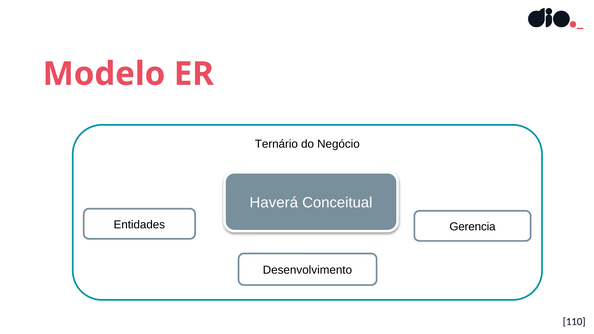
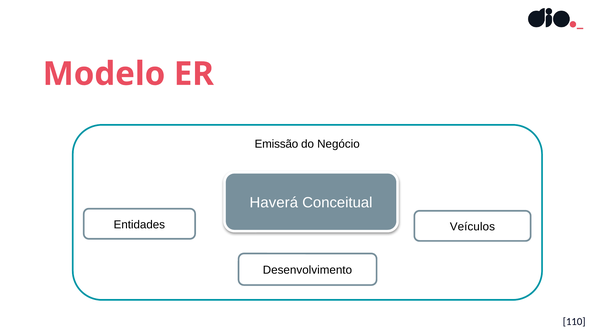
Ternário: Ternário -> Emissão
Gerencia: Gerencia -> Veículos
